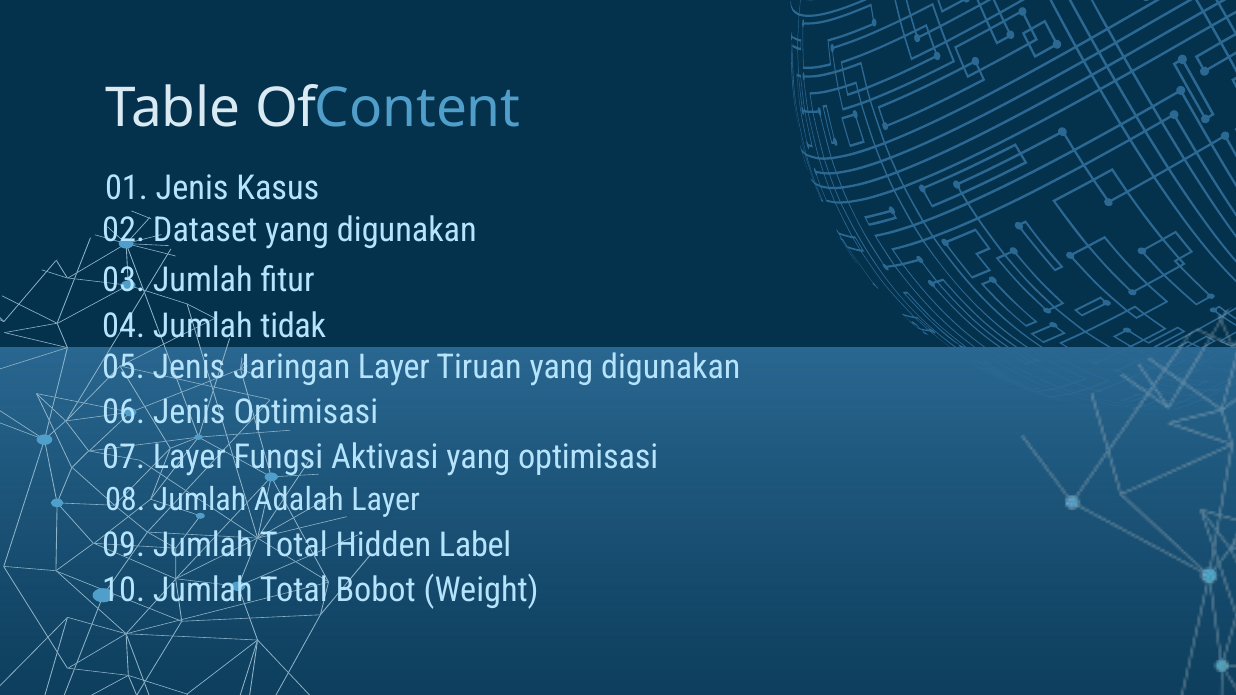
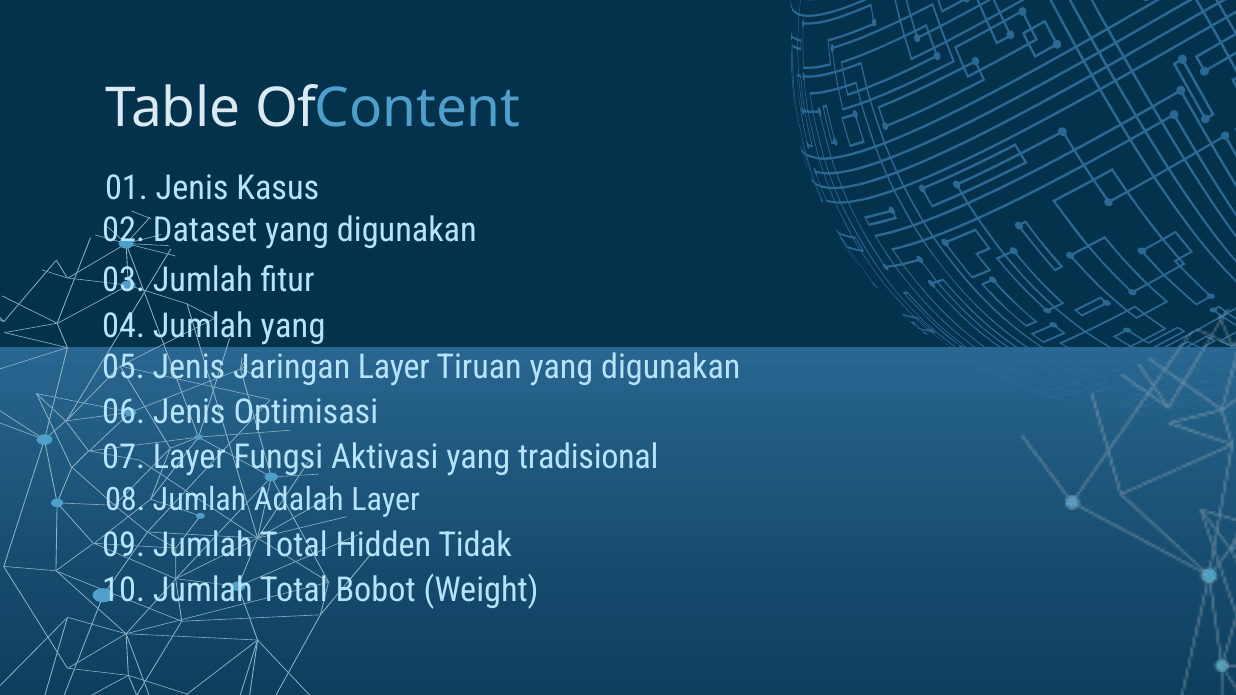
Jumlah tidak: tidak -> yang
yang optimisasi: optimisasi -> tradisional
Label: Label -> Tidak
